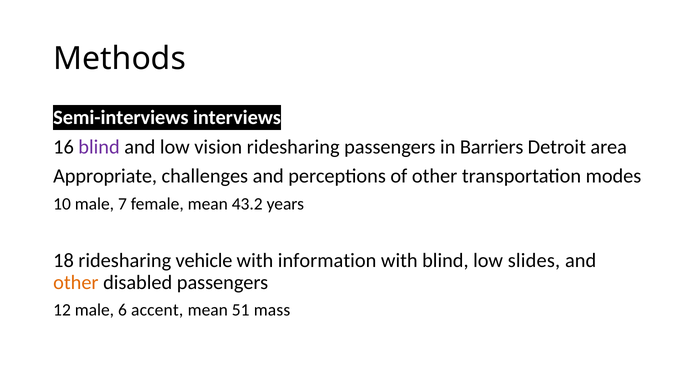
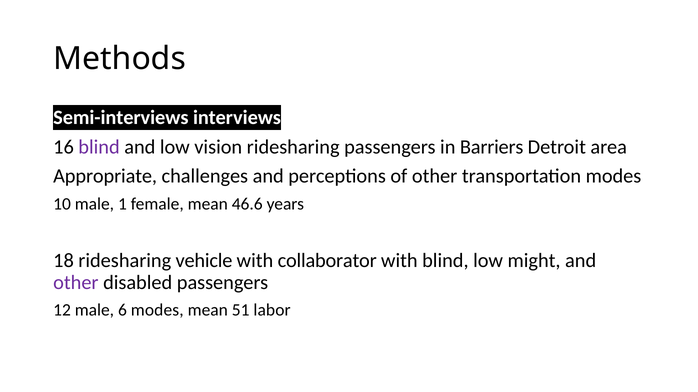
7: 7 -> 1
43.2: 43.2 -> 46.6
information: information -> collaborator
slides: slides -> might
other at (76, 283) colour: orange -> purple
6 accent: accent -> modes
mass: mass -> labor
